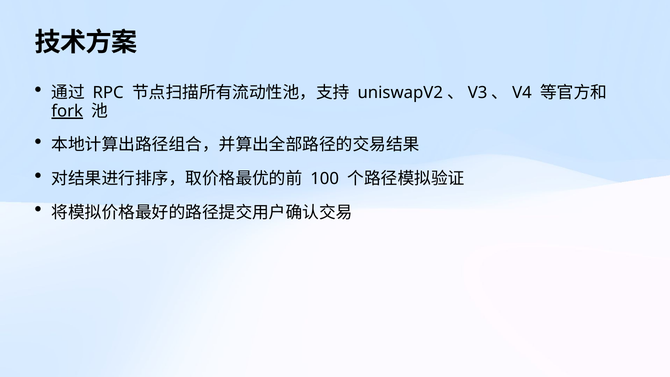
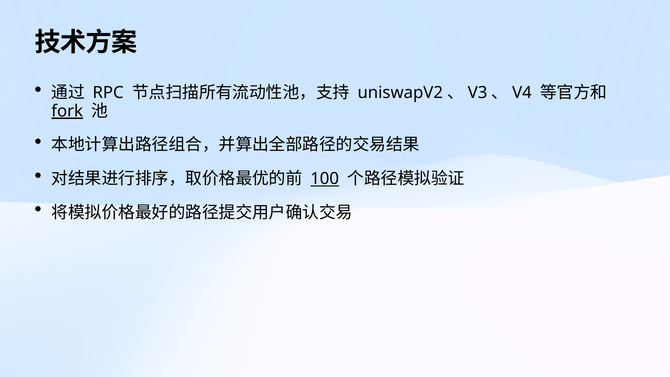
100 underline: none -> present
